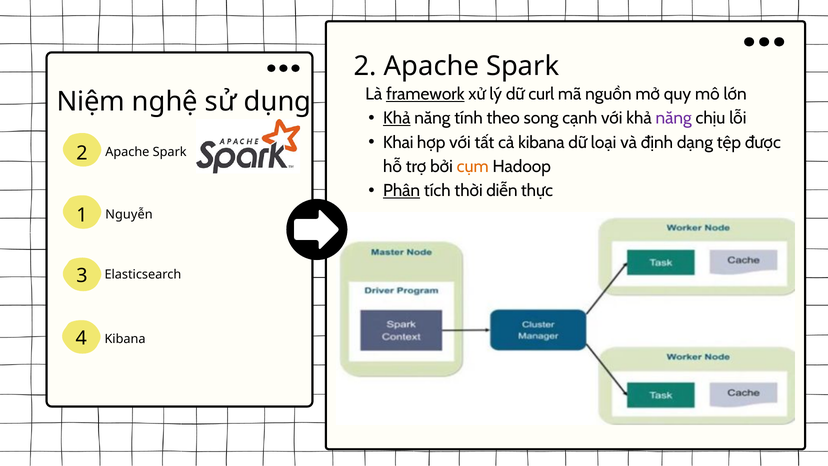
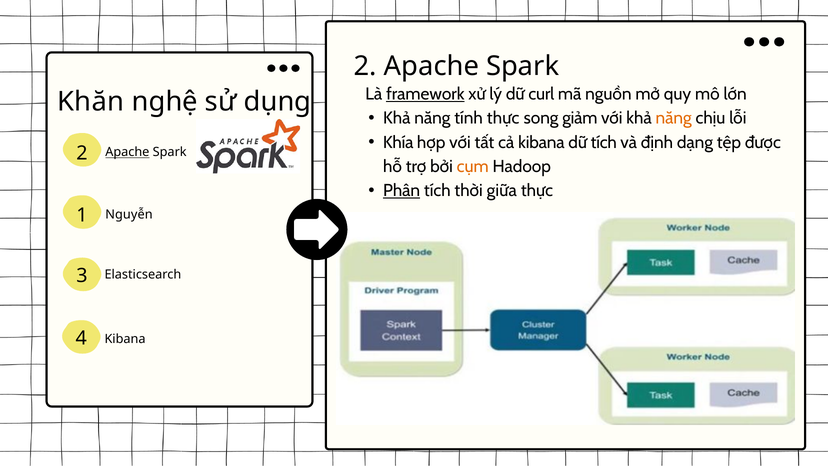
Niệm: Niệm -> Khăn
Khả at (397, 118) underline: present -> none
tính theo: theo -> thực
cạnh: cạnh -> giảm
năng at (674, 118) colour: purple -> orange
Khai: Khai -> Khía
dữ loại: loại -> tích
Apache at (127, 152) underline: none -> present
diễn: diễn -> giữa
